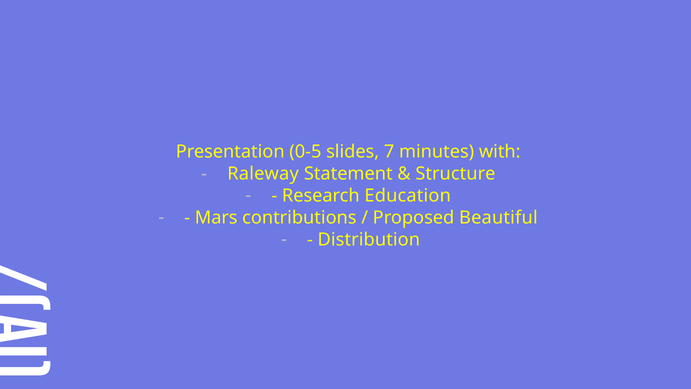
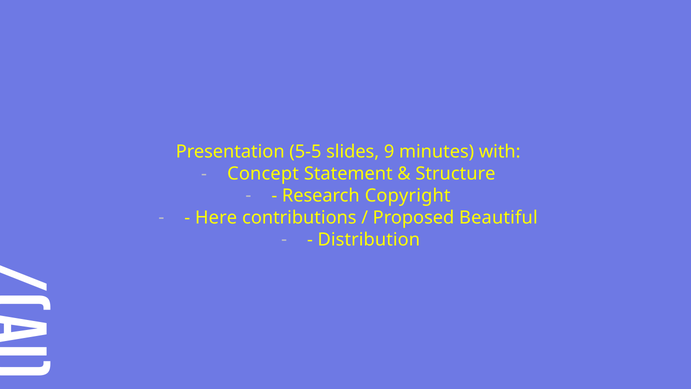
0-5: 0-5 -> 5-5
7: 7 -> 9
Raleway: Raleway -> Concept
Education: Education -> Copyright
Mars: Mars -> Here
